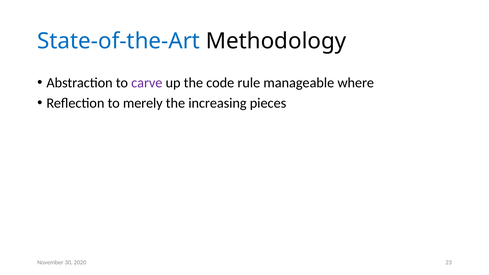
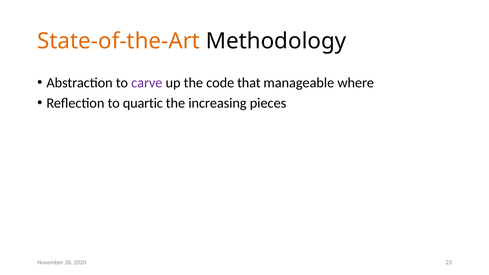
State-of-the-Art colour: blue -> orange
rule: rule -> that
merely: merely -> quartic
